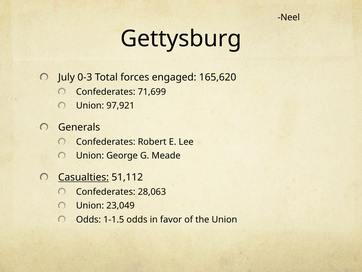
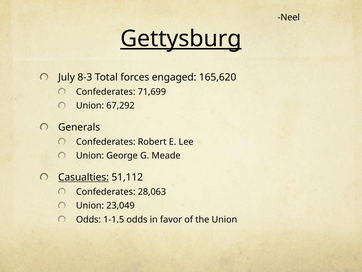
Gettysburg underline: none -> present
0-3: 0-3 -> 8-3
97,921: 97,921 -> 67,292
